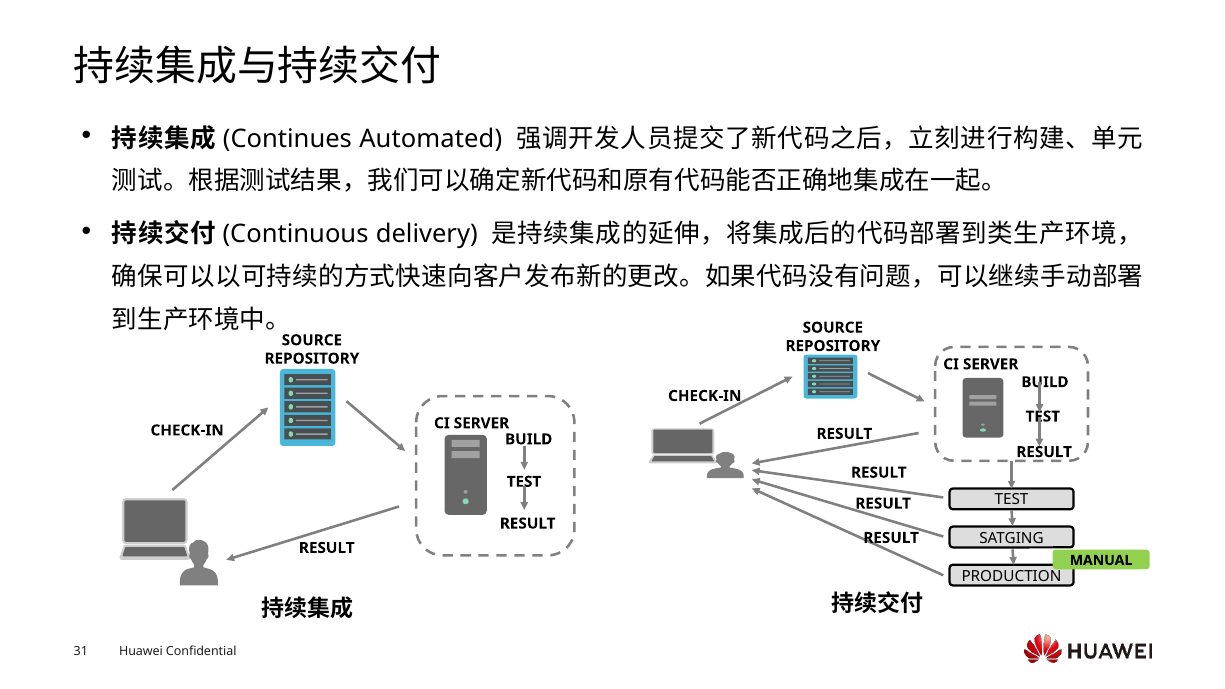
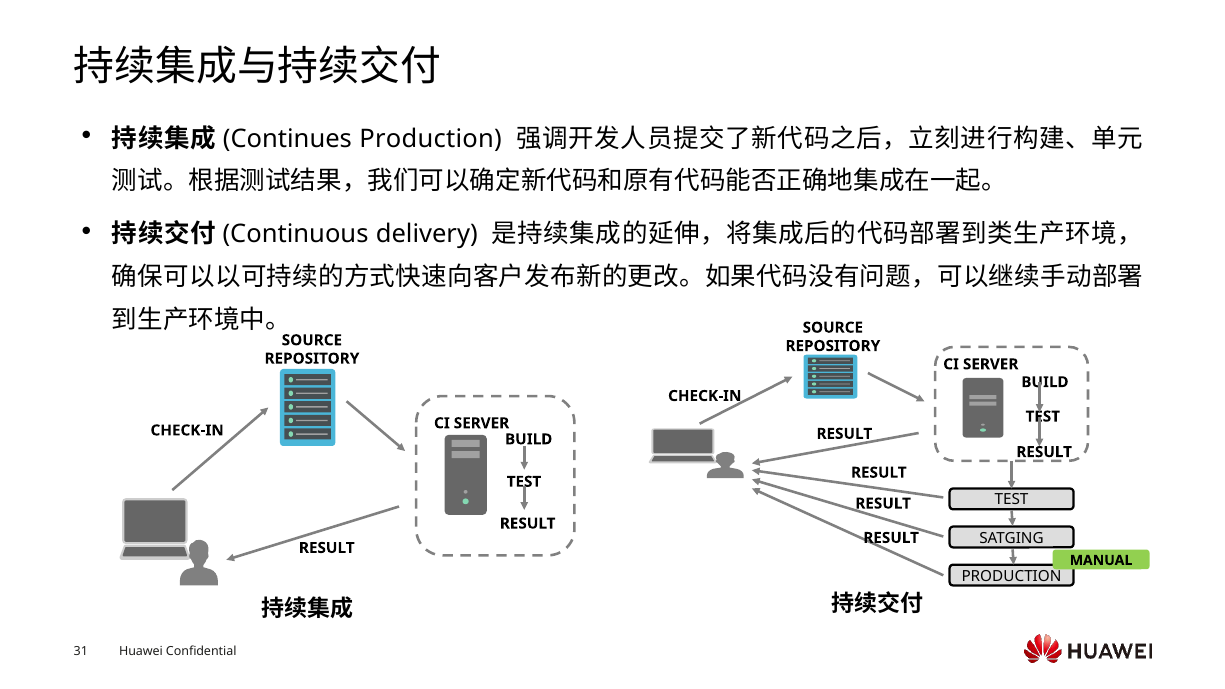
Automated at (431, 139): Automated -> Production
